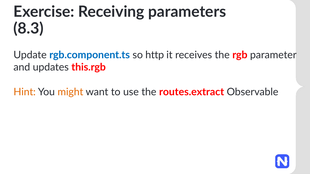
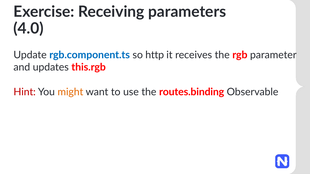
8.3: 8.3 -> 4.0
Hint colour: orange -> red
routes.extract: routes.extract -> routes.binding
